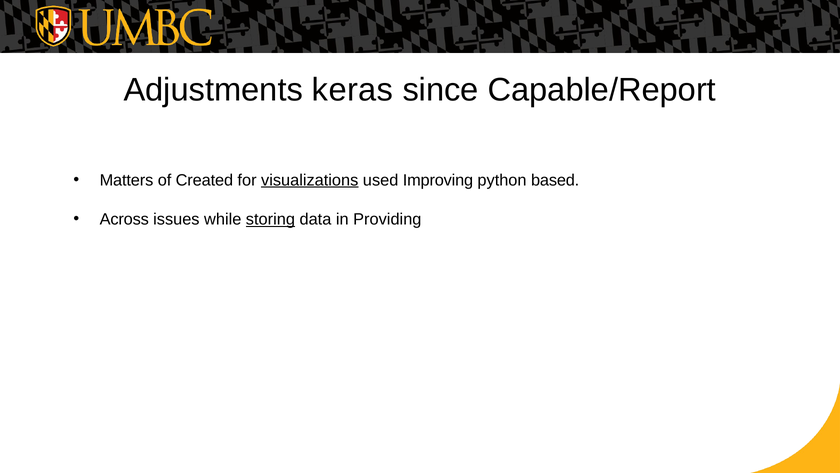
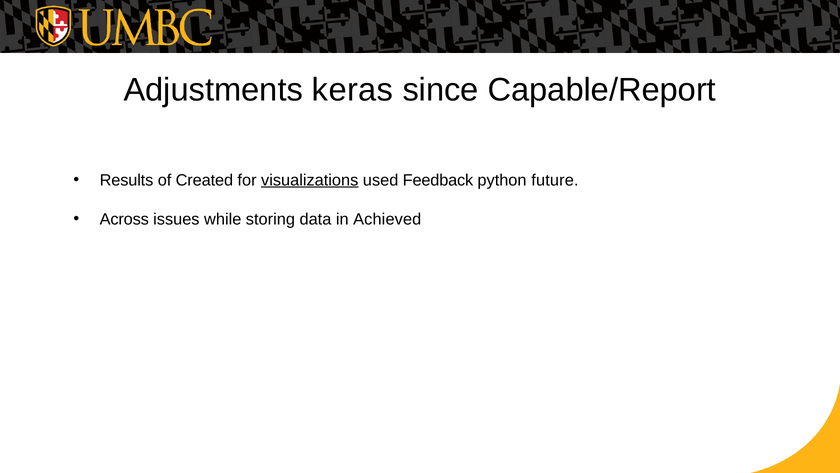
Matters: Matters -> Results
Improving: Improving -> Feedback
based: based -> future
storing underline: present -> none
Providing: Providing -> Achieved
